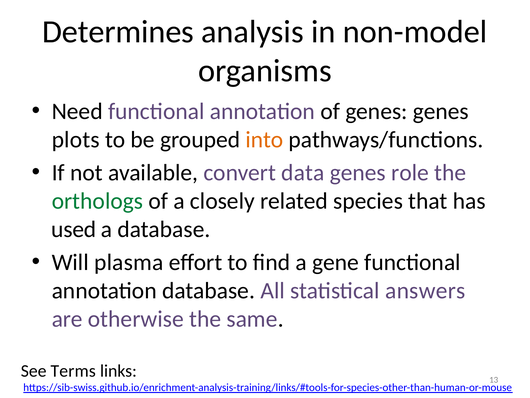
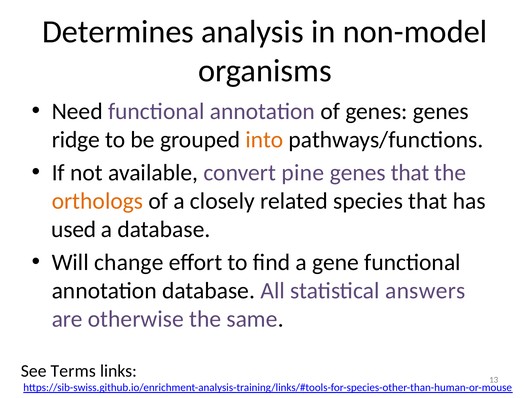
plots: plots -> ridge
data: data -> pine
genes role: role -> that
orthologs colour: green -> orange
plasma: plasma -> change
